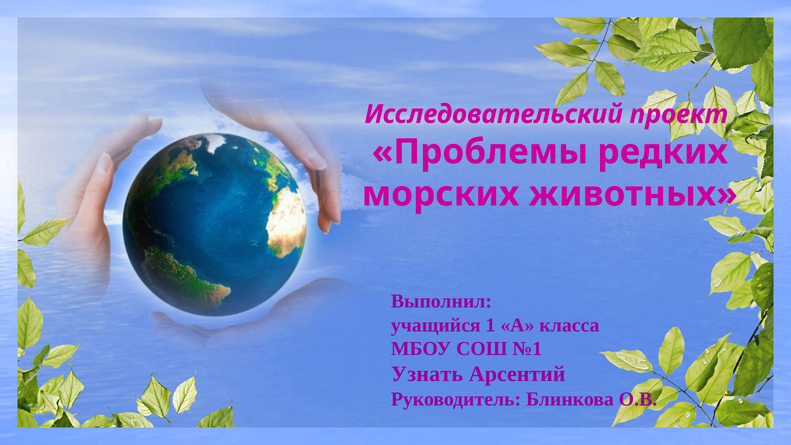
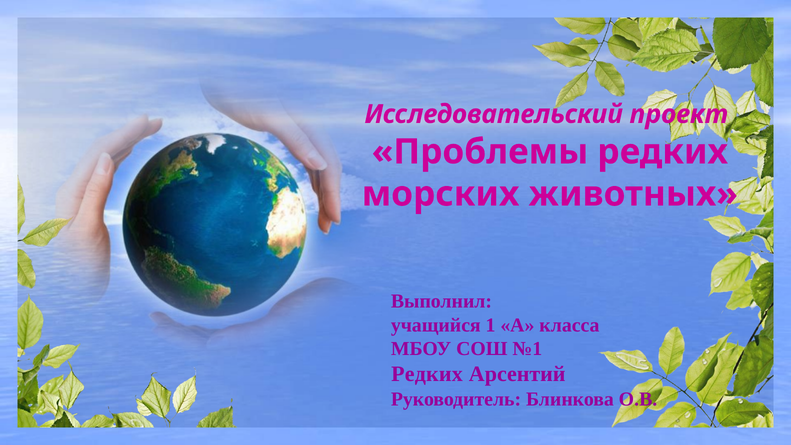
Узнать at (427, 374): Узнать -> Редких
